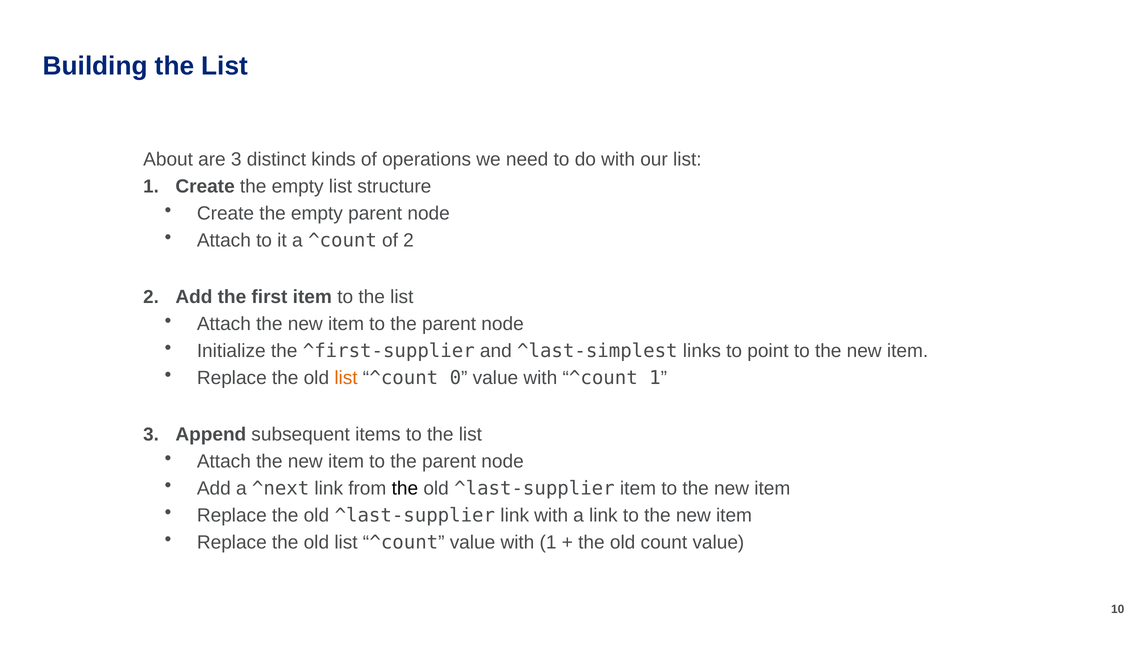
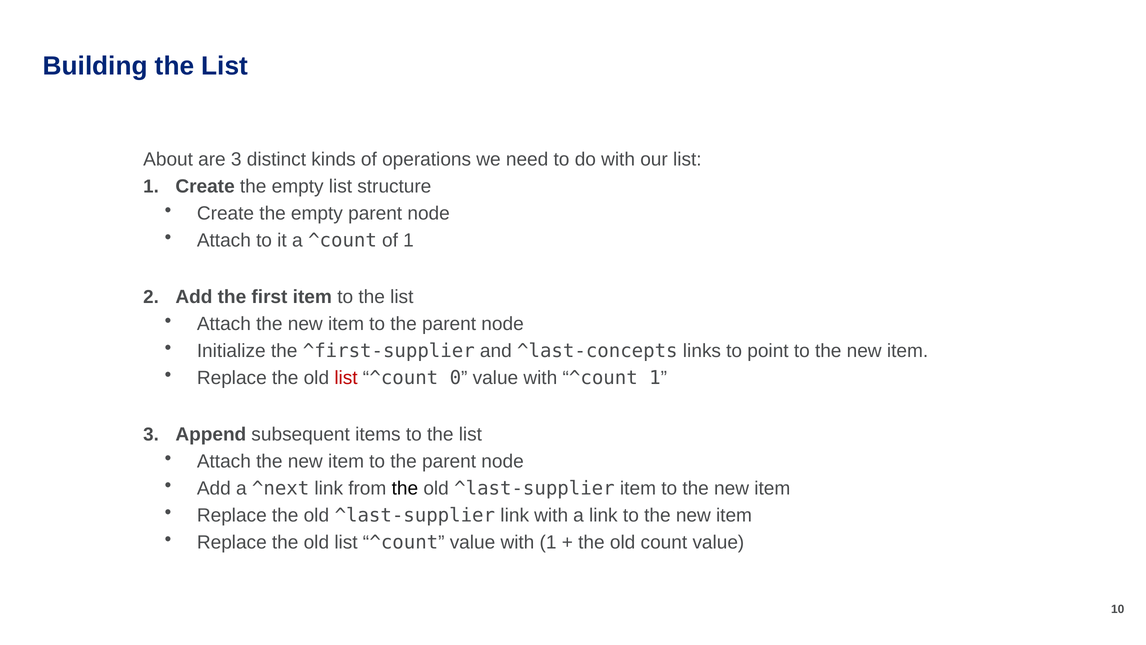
of 2: 2 -> 1
^last-simplest: ^last-simplest -> ^last-concepts
list at (346, 378) colour: orange -> red
